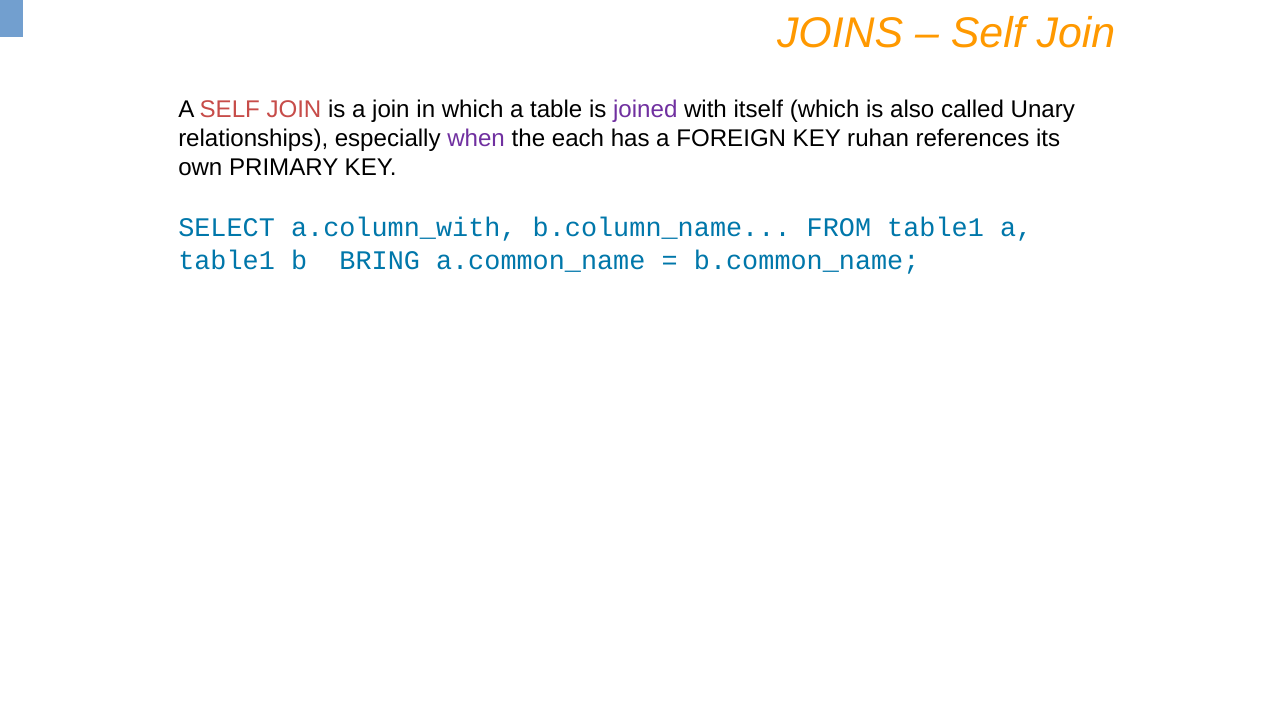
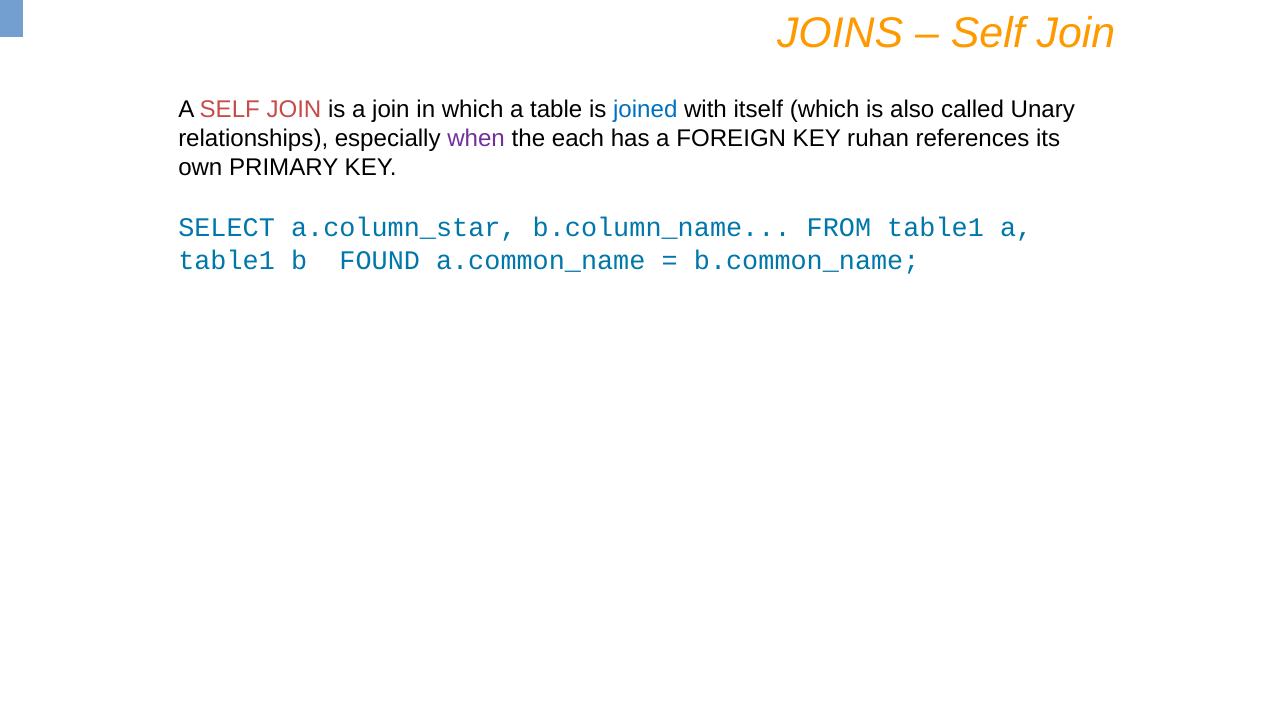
joined colour: purple -> blue
a.column_with: a.column_with -> a.column_star
BRING: BRING -> FOUND
